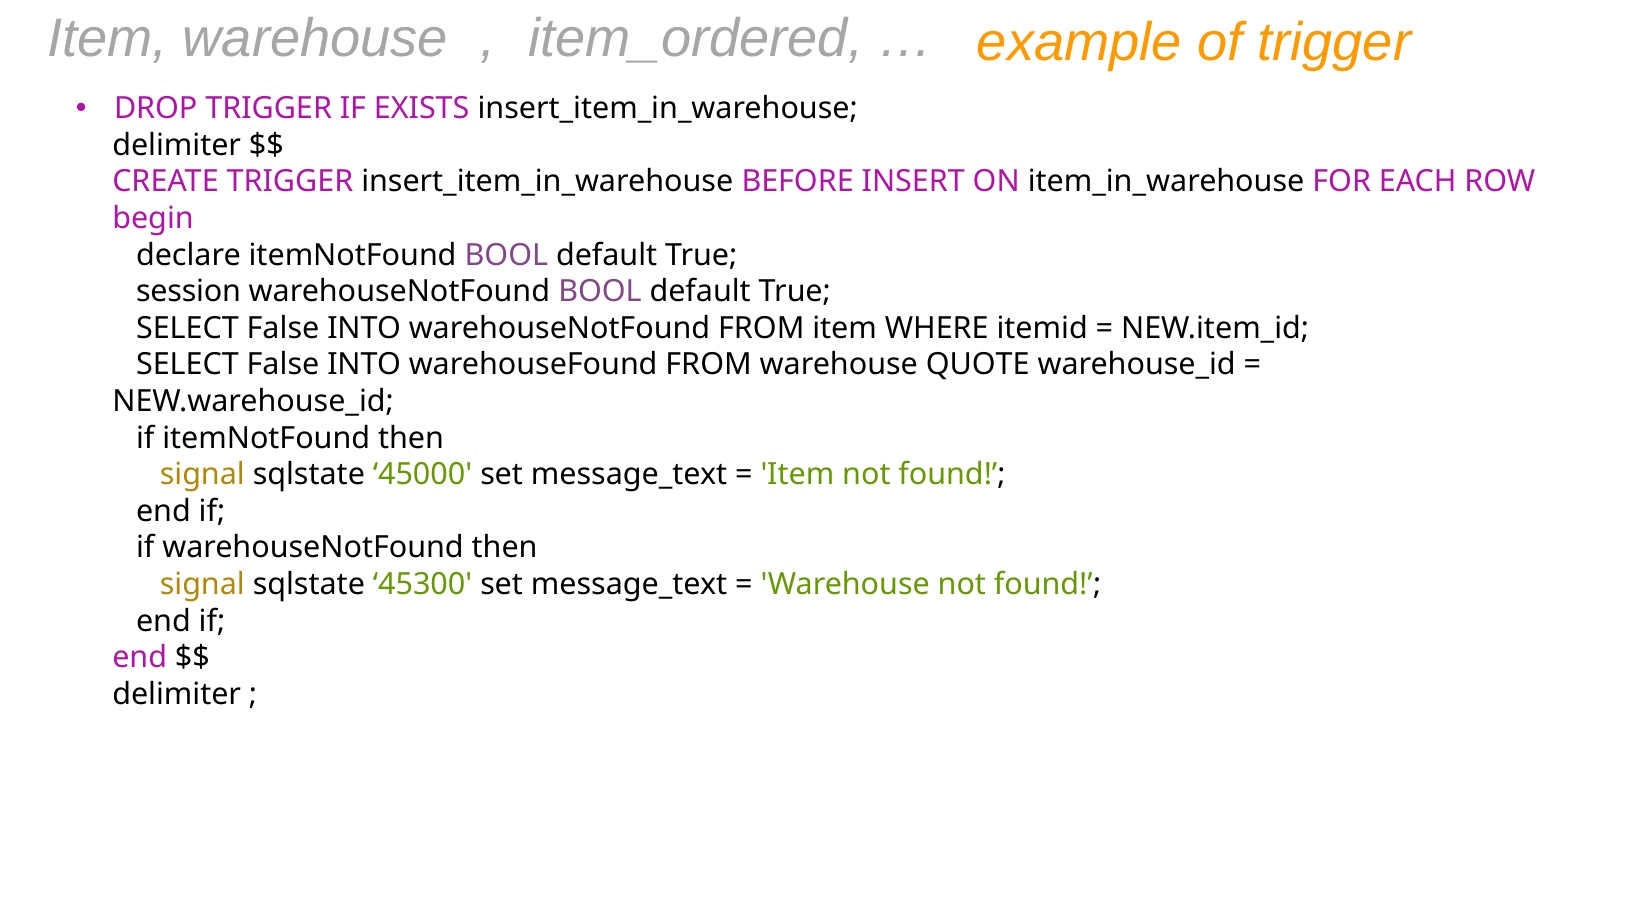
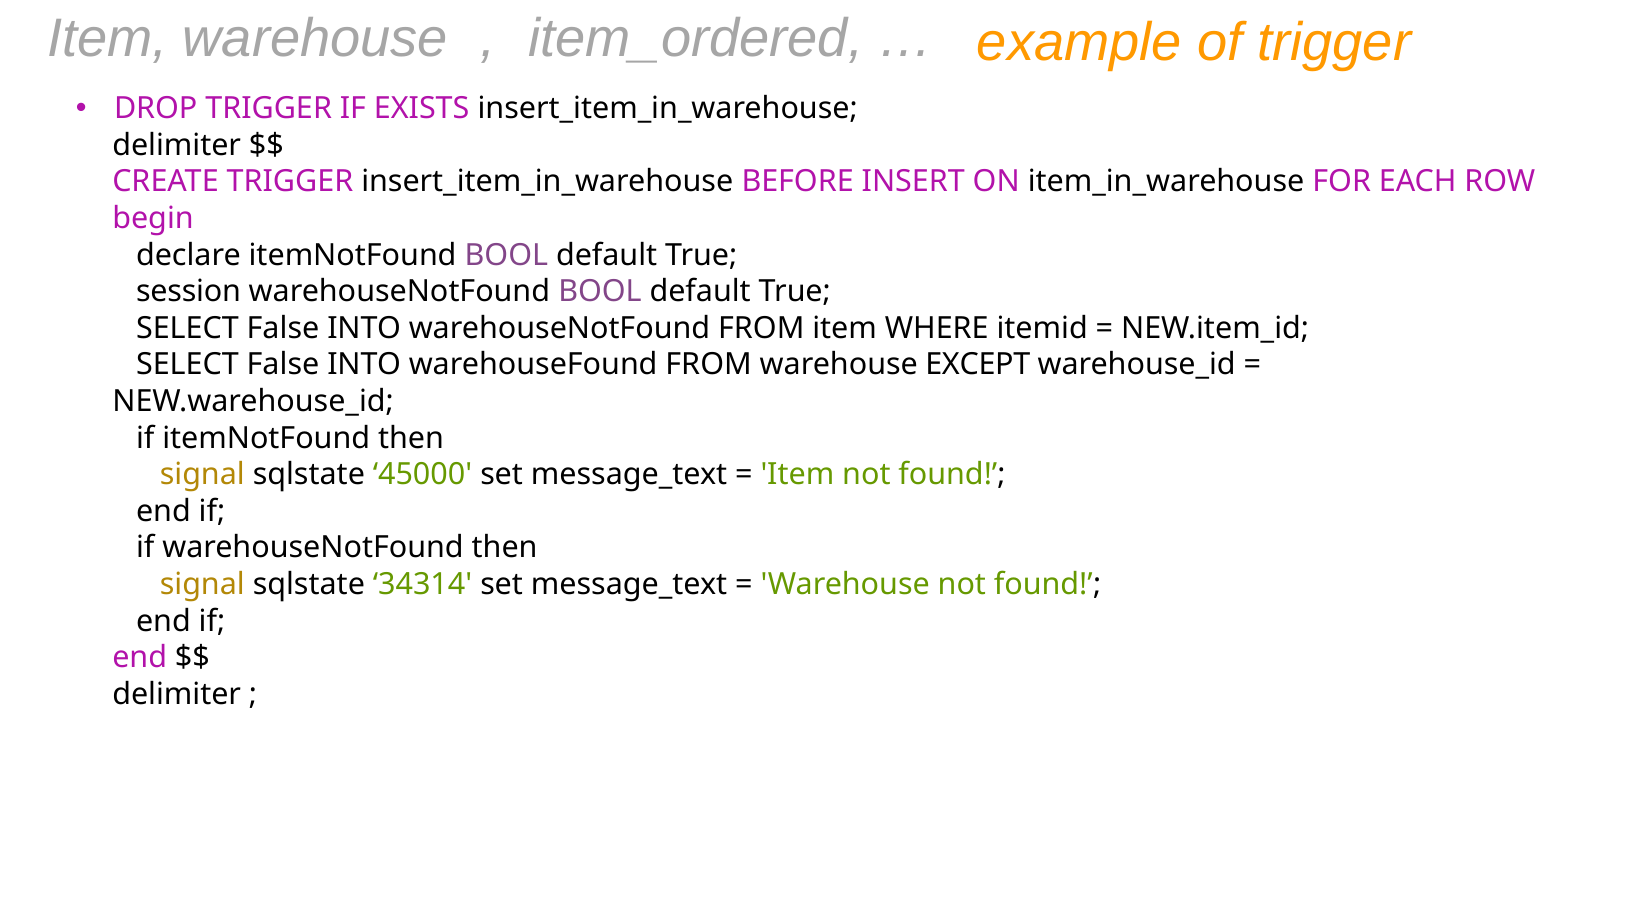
QUOTE: QUOTE -> EXCEPT
45300: 45300 -> 34314
